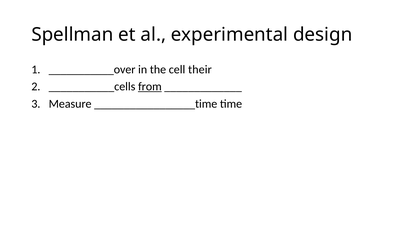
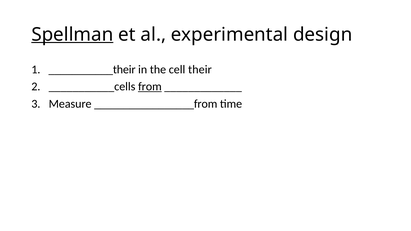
Spellman underline: none -> present
___________over: ___________over -> ___________their
_________________time: _________________time -> _________________from
